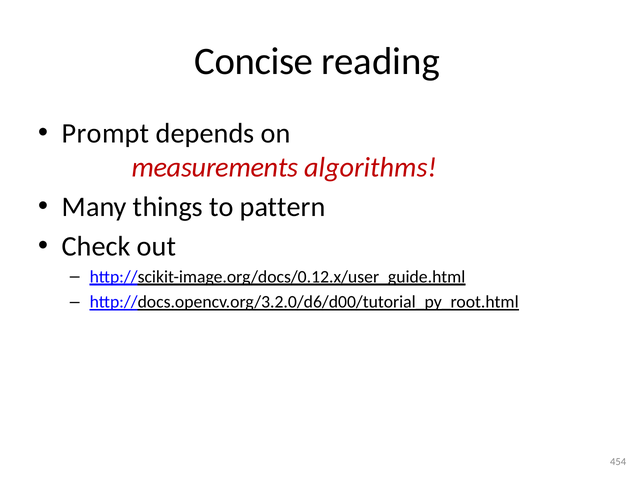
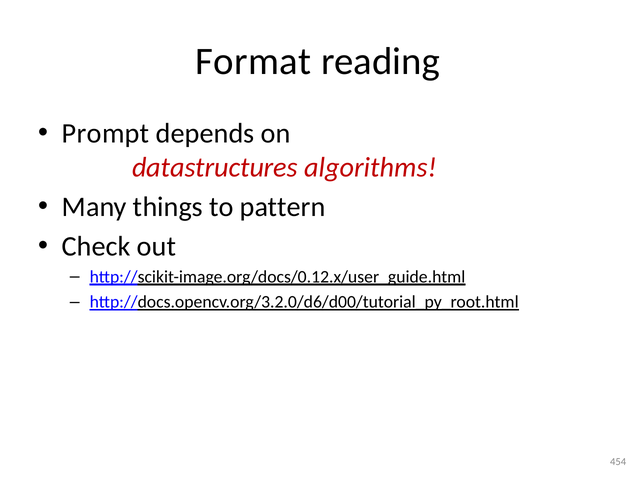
Concise: Concise -> Format
measurements: measurements -> datastructures
